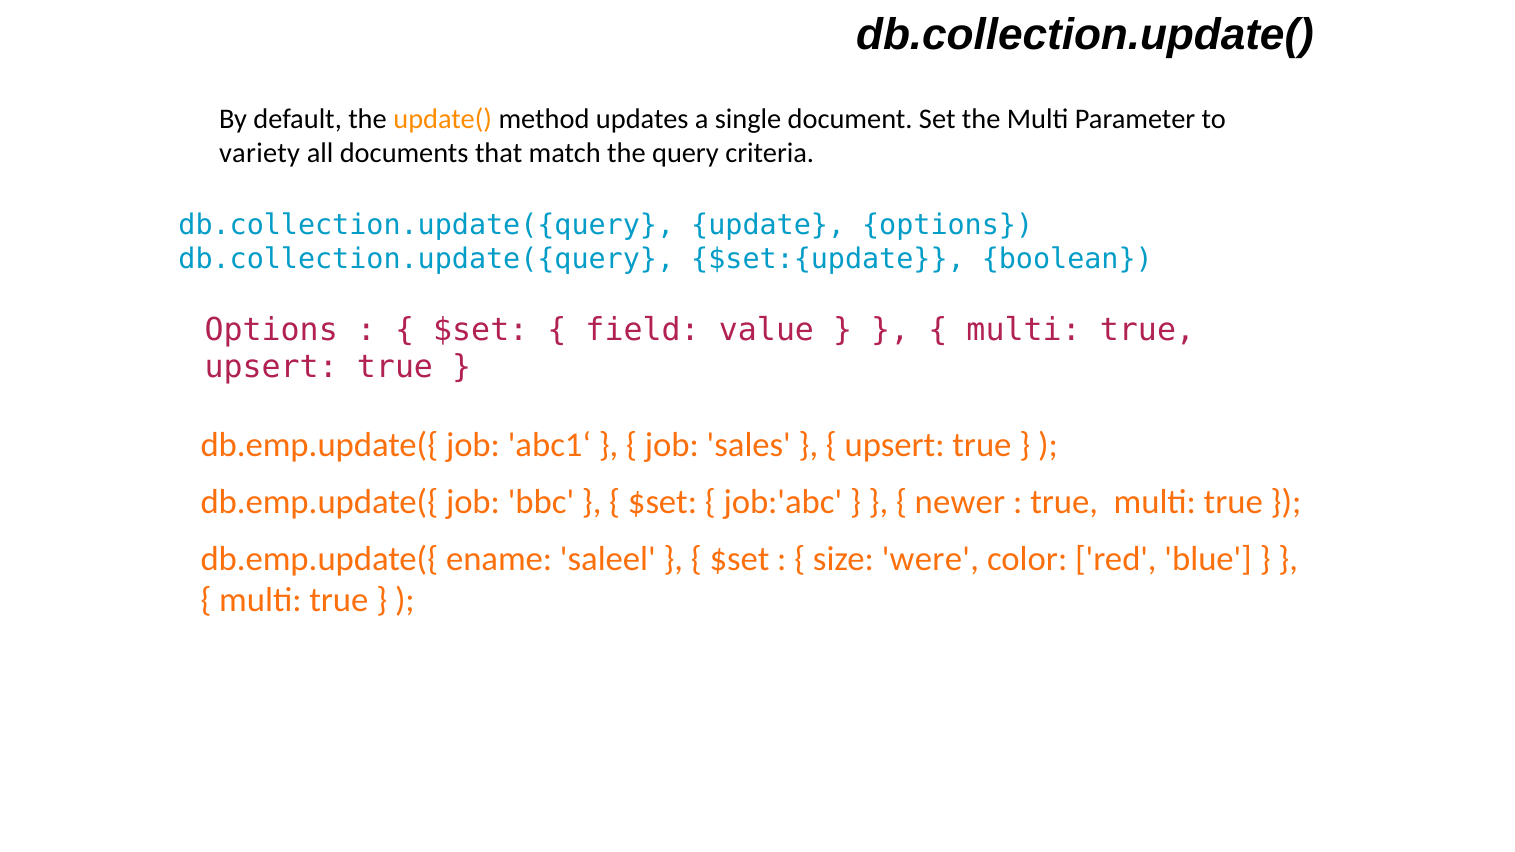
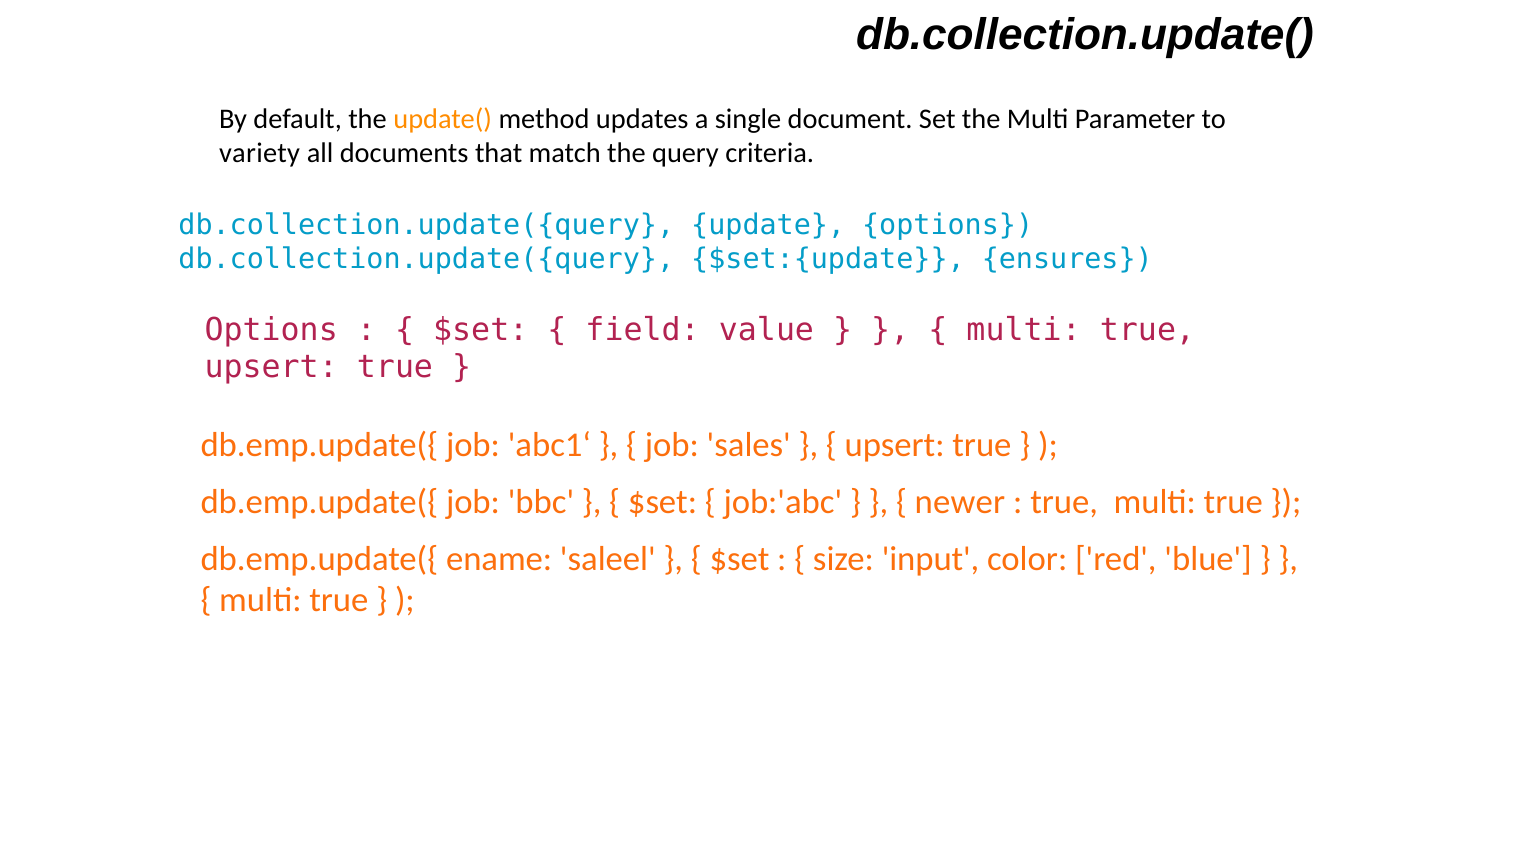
boolean: boolean -> ensures
were: were -> input
